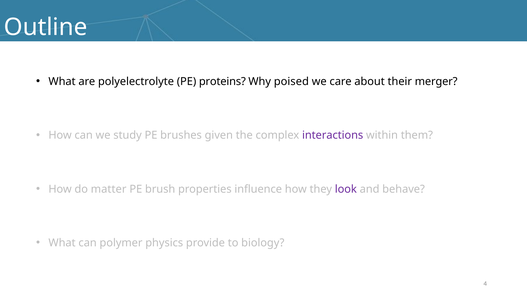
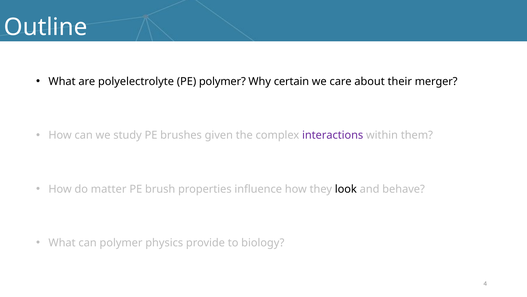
PE proteins: proteins -> polymer
poised: poised -> certain
look colour: purple -> black
